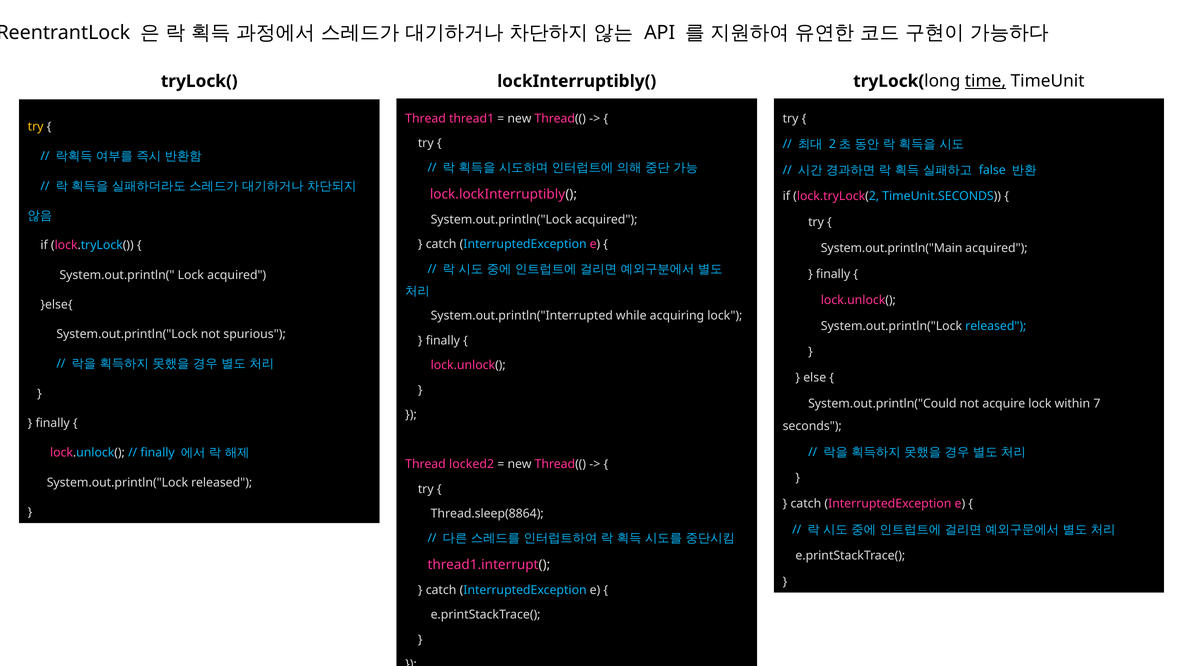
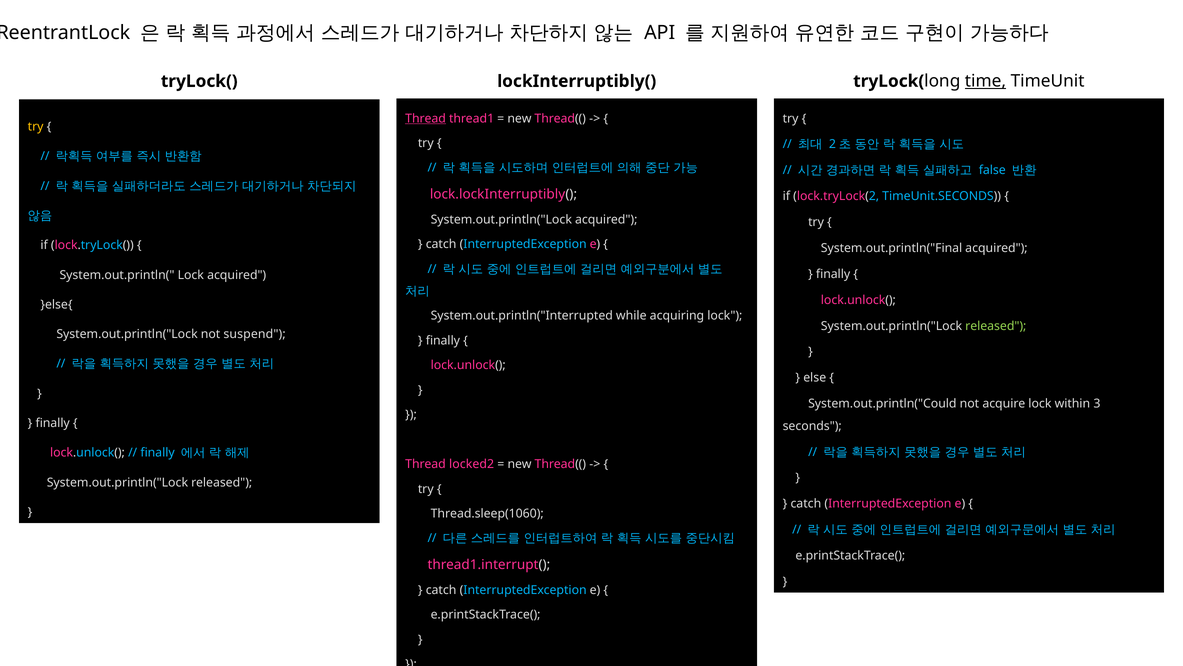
Thread at (426, 118) underline: none -> present
System.out.println("Main: System.out.println("Main -> System.out.println("Final
released at (996, 326) colour: light blue -> light green
spurious: spurious -> suspend
7: 7 -> 3
Thread.sleep(8864: Thread.sleep(8864 -> Thread.sleep(1060
